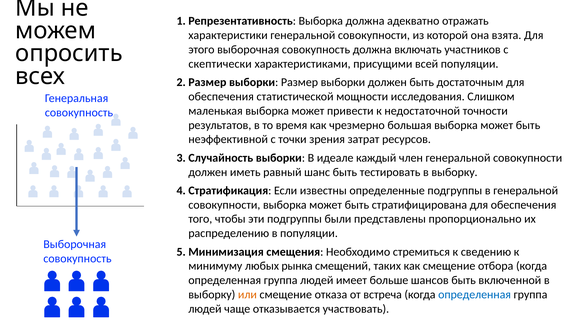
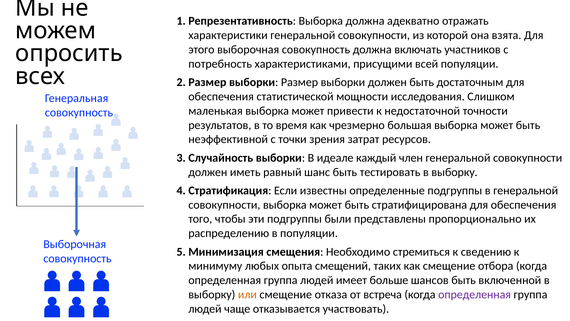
скептически: скептически -> потребность
рынка: рынка -> опыта
определенная at (475, 294) colour: blue -> purple
